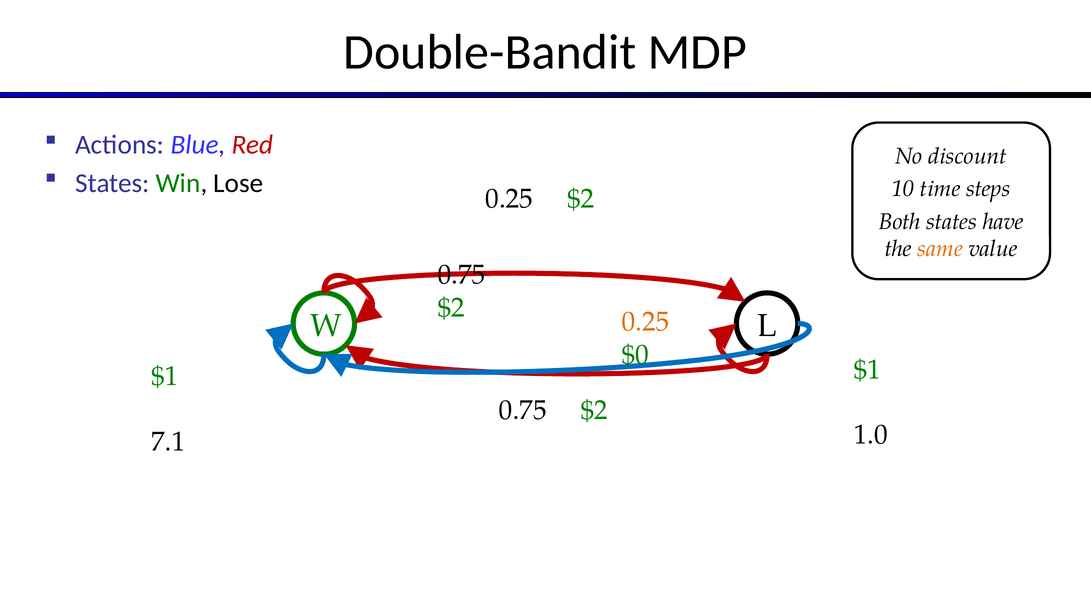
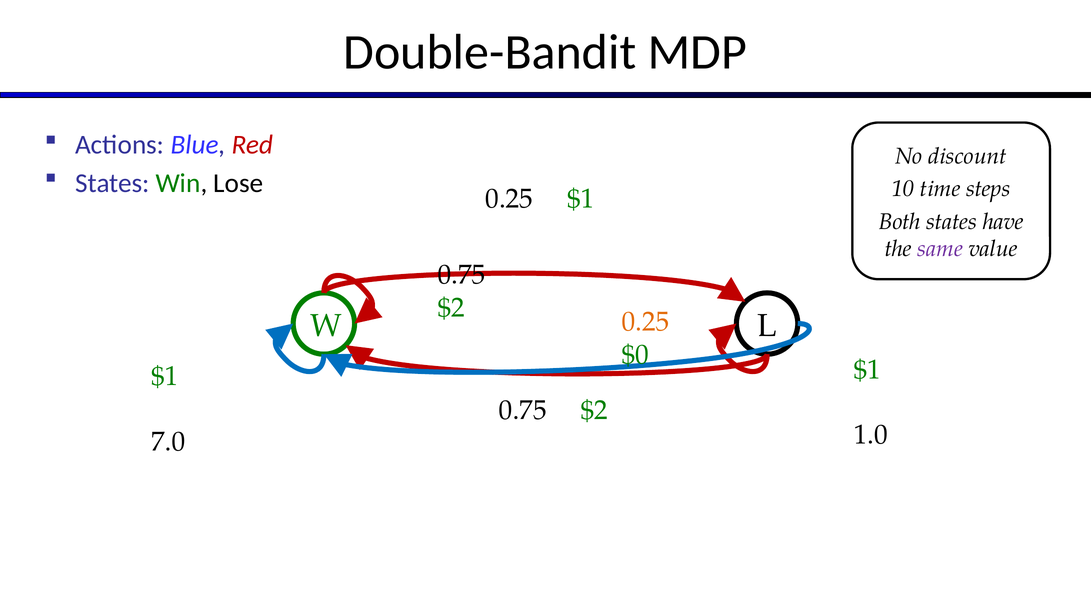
0.25 $2: $2 -> $1
same colour: orange -> purple
7.1: 7.1 -> 7.0
